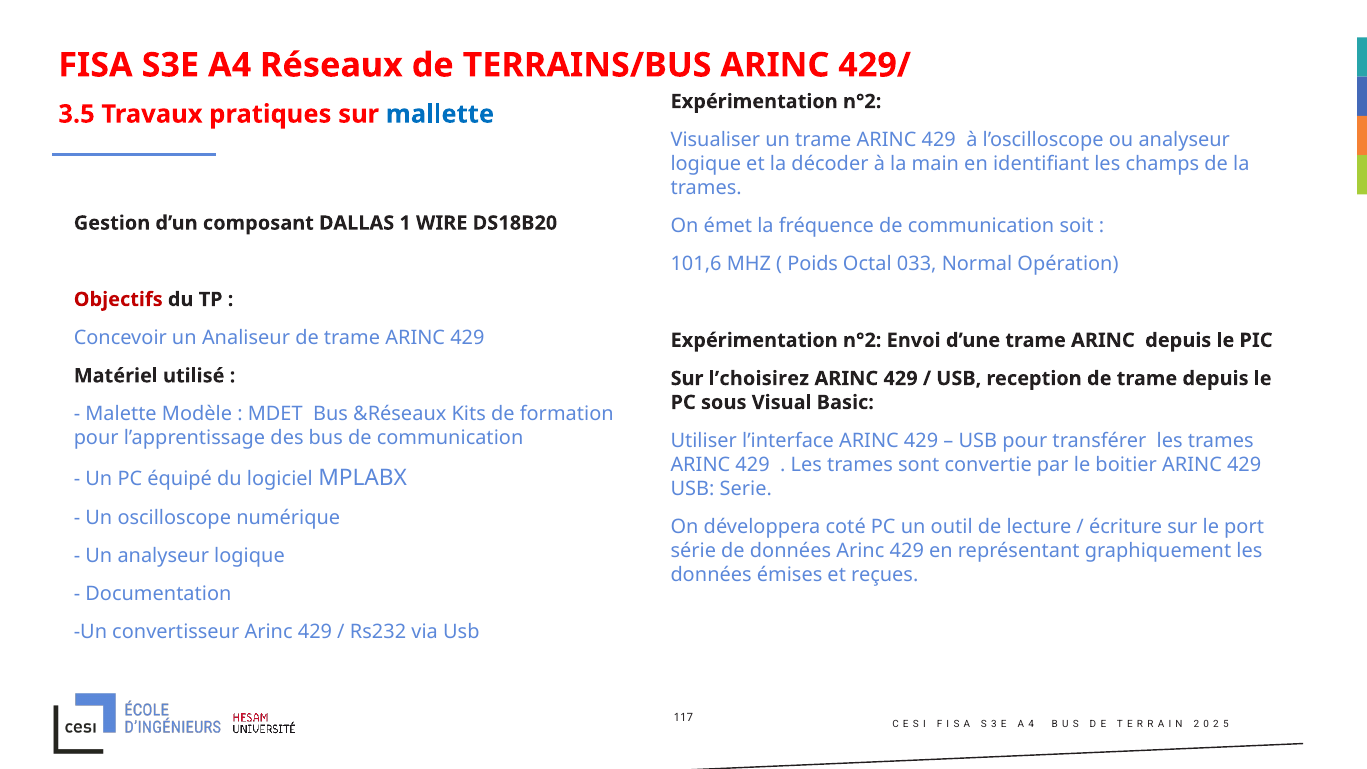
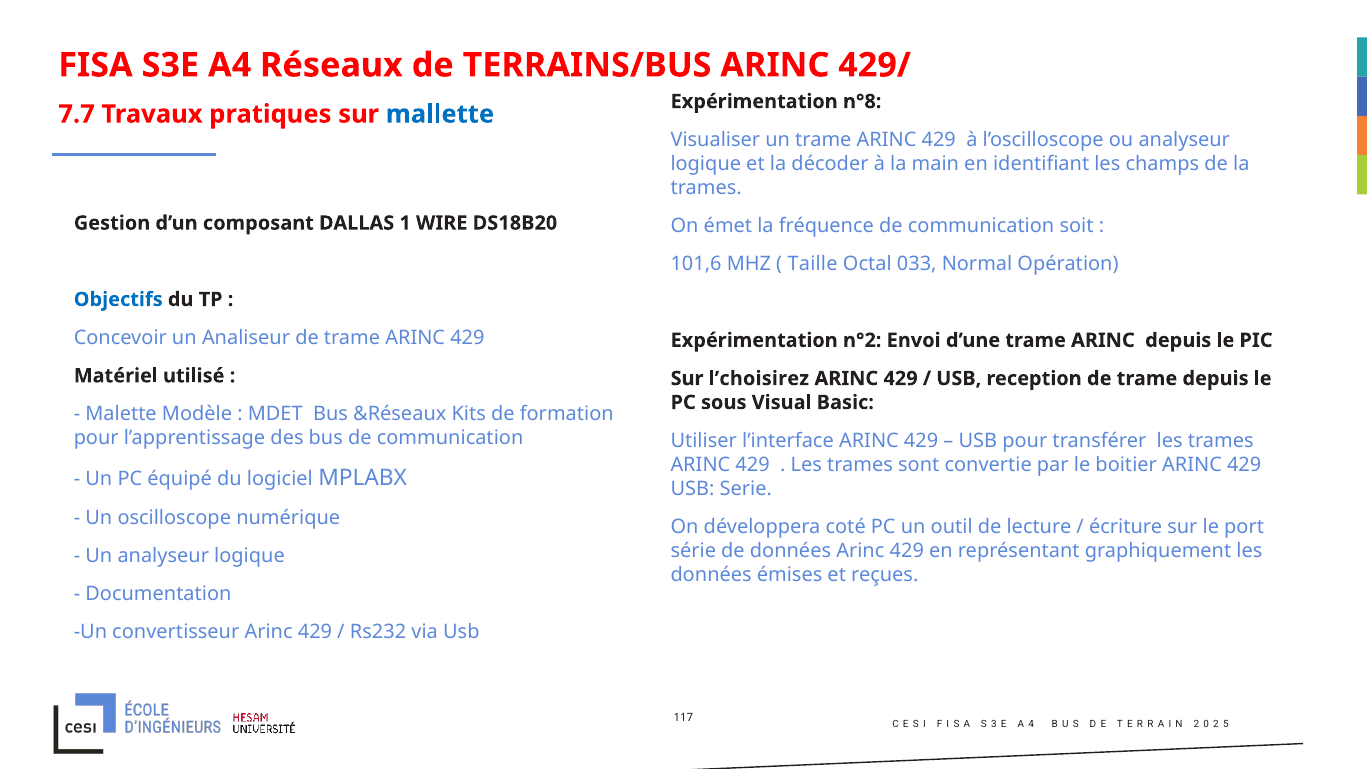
n°2 at (862, 102): n°2 -> n°8
3.5: 3.5 -> 7.7
Poids: Poids -> Taille
Objectifs colour: red -> blue
